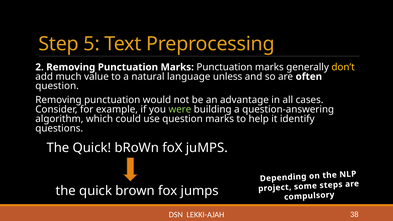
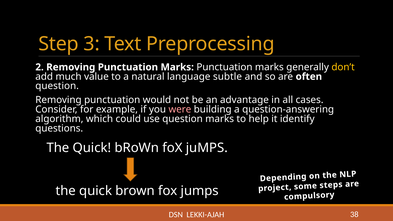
5: 5 -> 3
unless: unless -> subtle
were colour: light green -> pink
